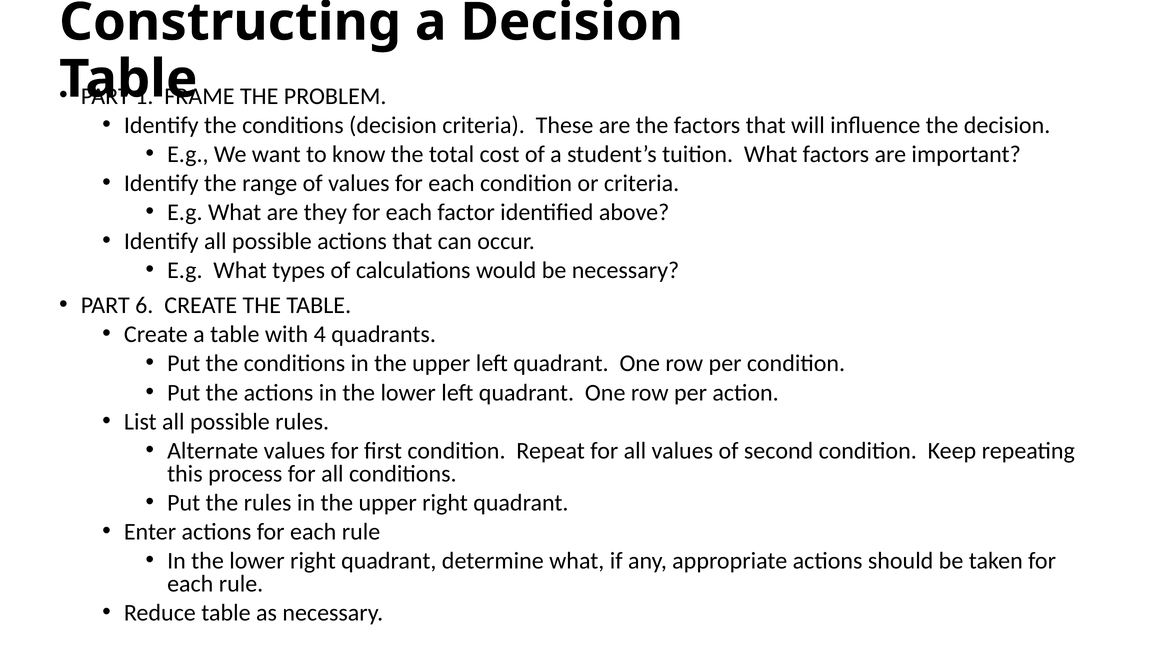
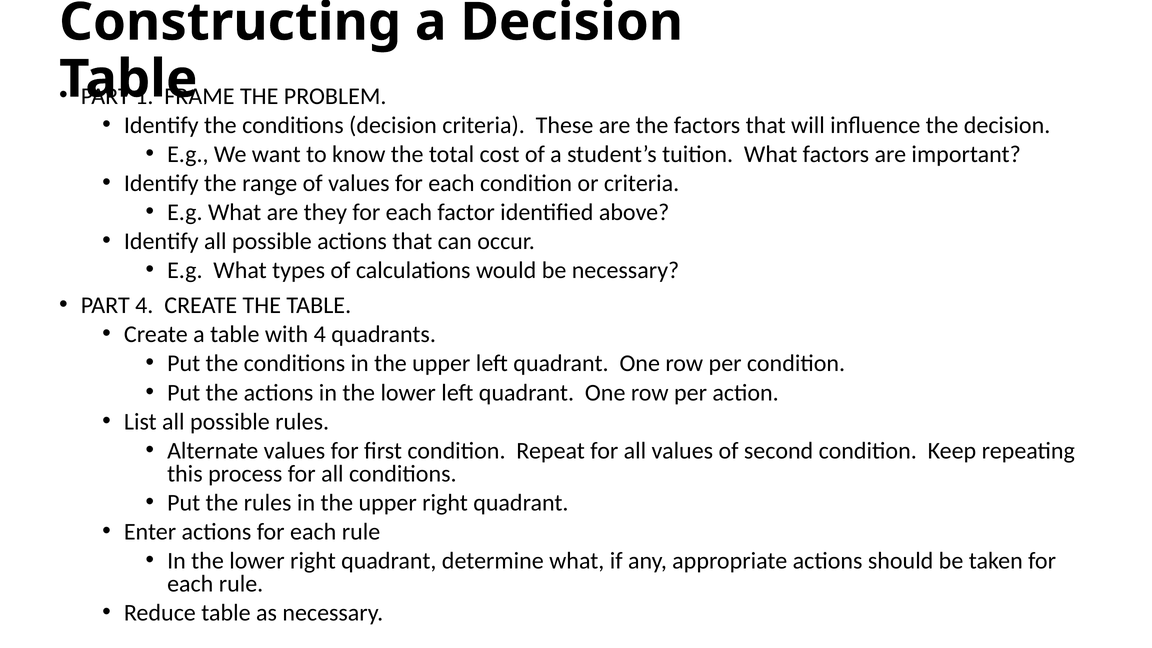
PART 6: 6 -> 4
